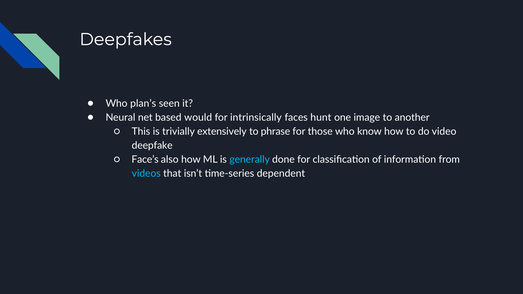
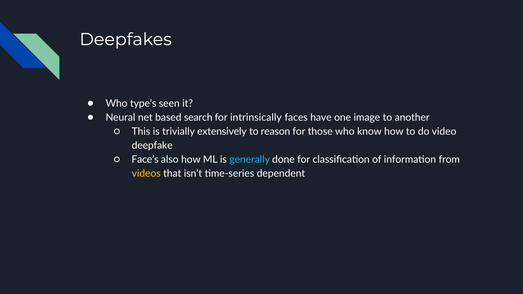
plan’s: plan’s -> type’s
would: would -> search
hunt: hunt -> have
phrase: phrase -> reason
videos colour: light blue -> yellow
